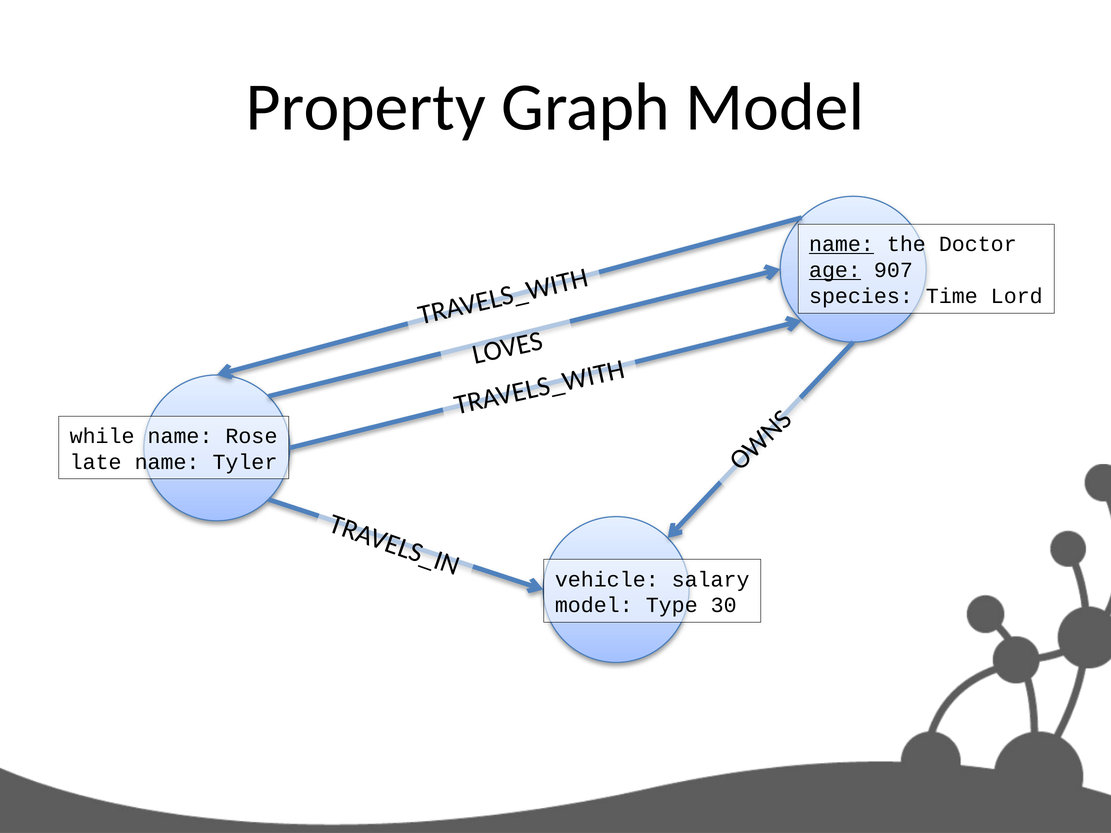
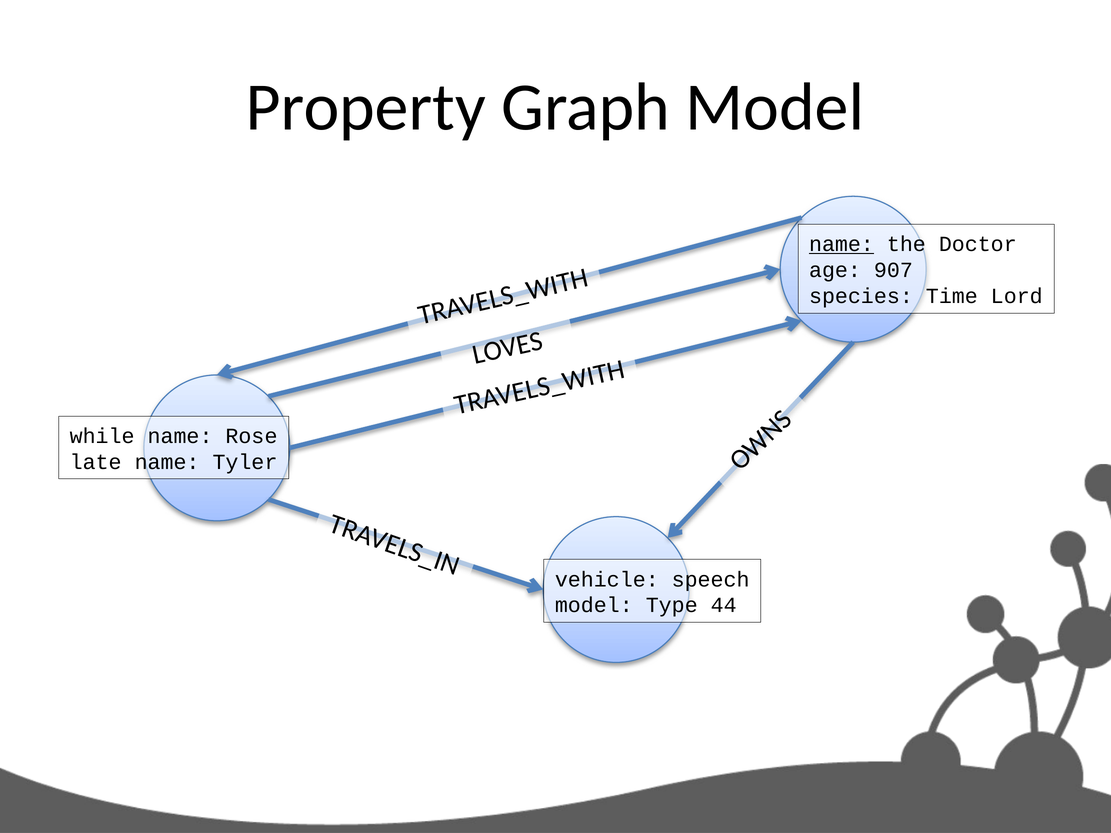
age underline: present -> none
salary: salary -> speech
30: 30 -> 44
